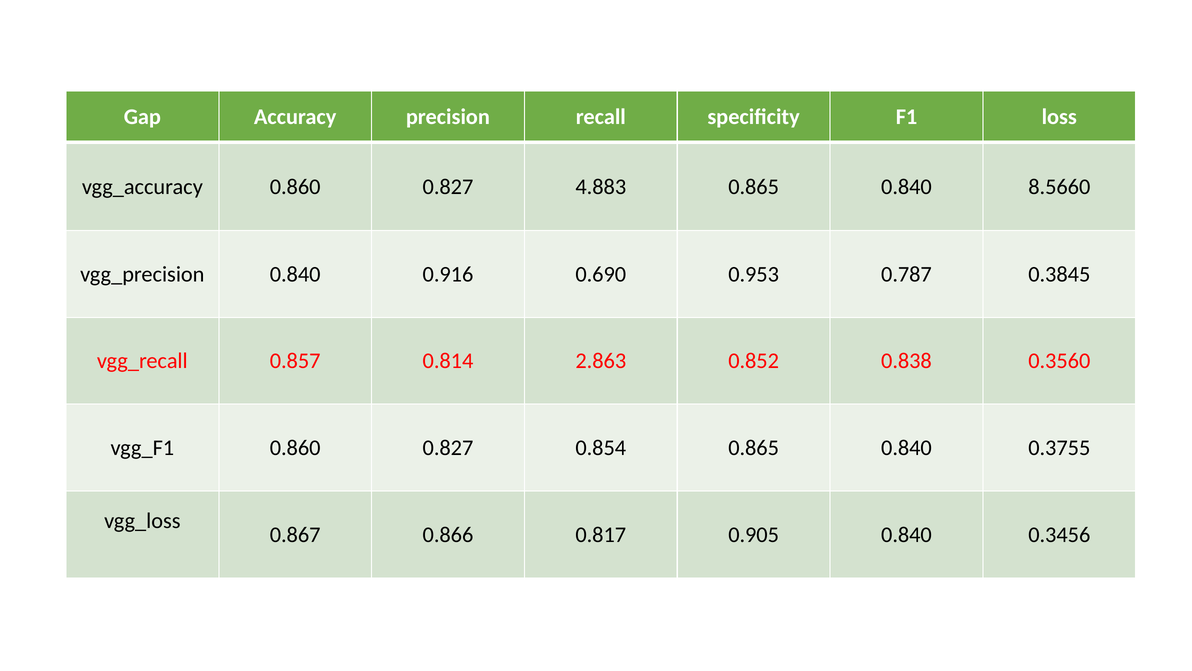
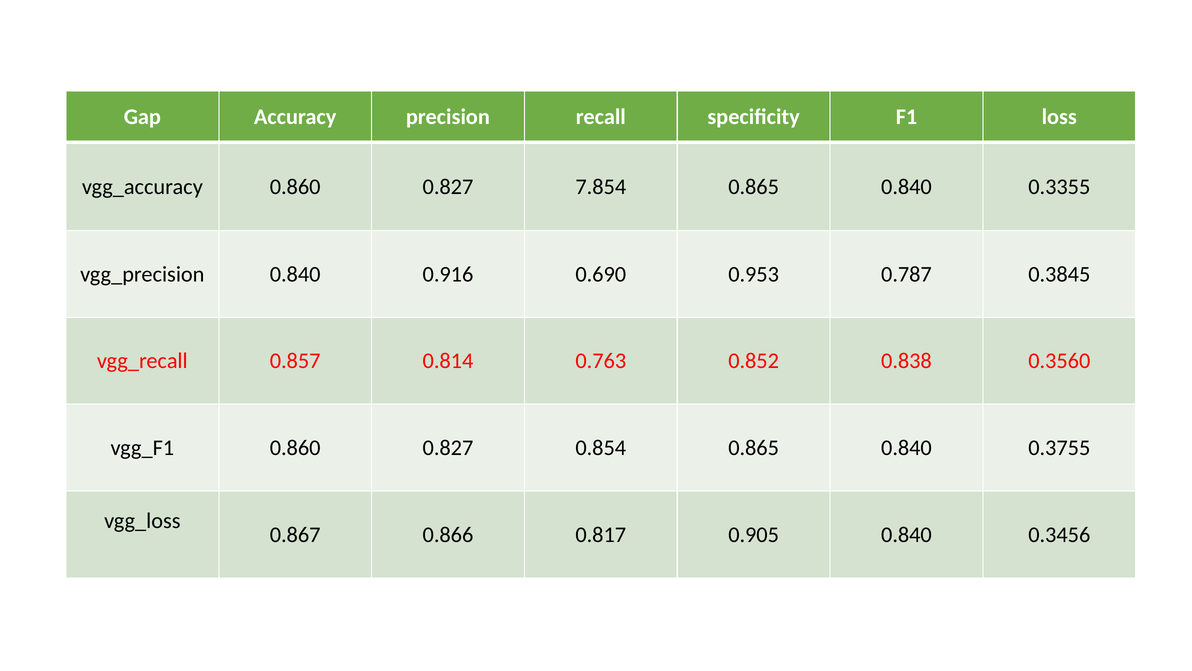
4.883: 4.883 -> 7.854
8.5660: 8.5660 -> 0.3355
2.863: 2.863 -> 0.763
